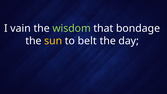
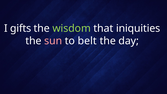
vain: vain -> gifts
bondage: bondage -> iniquities
sun colour: yellow -> pink
